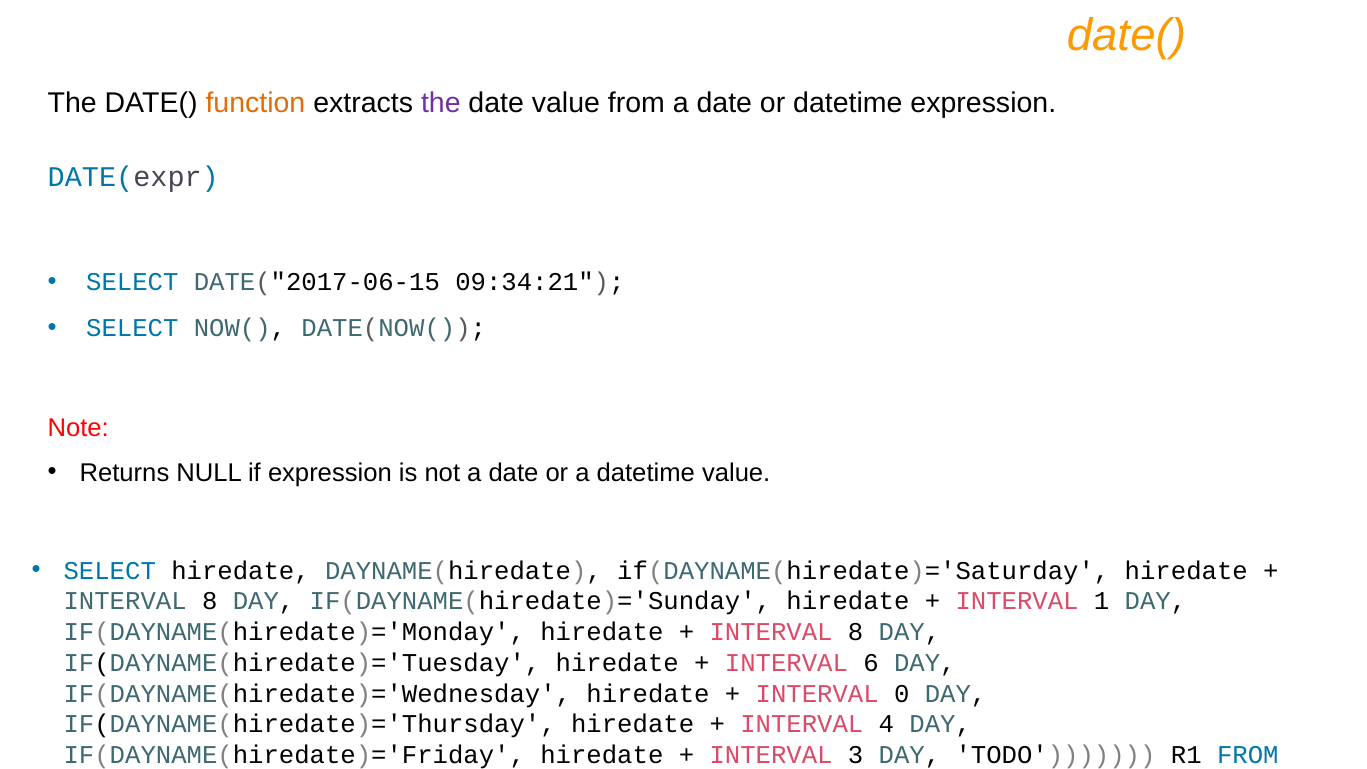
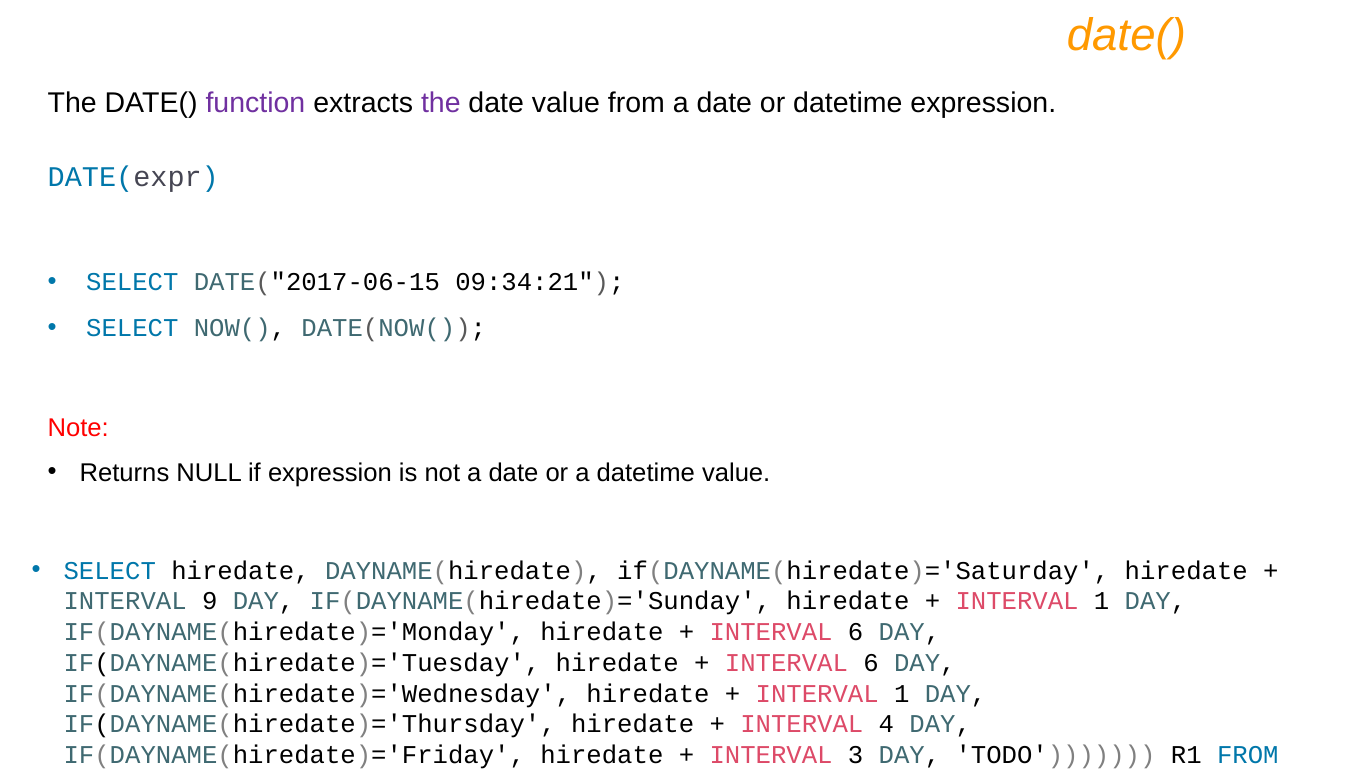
function colour: orange -> purple
8 at (210, 601): 8 -> 9
8 at (856, 632): 8 -> 6
0 at (902, 694): 0 -> 1
